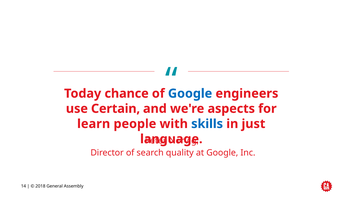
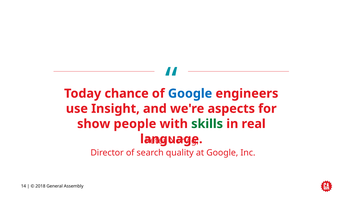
Certain: Certain -> Insight
learn: learn -> show
skills colour: blue -> green
just: just -> real
